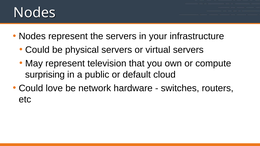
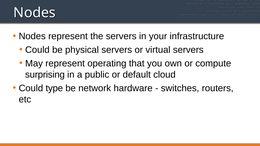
television: television -> operating
love: love -> type
